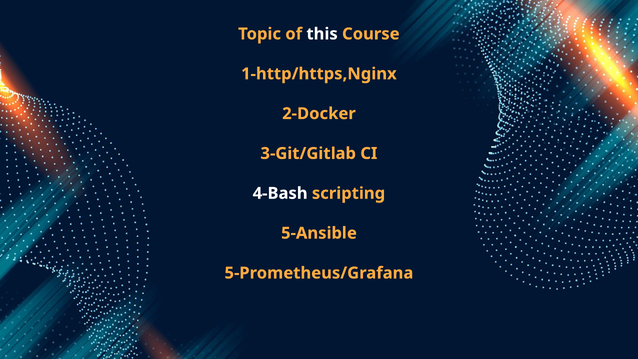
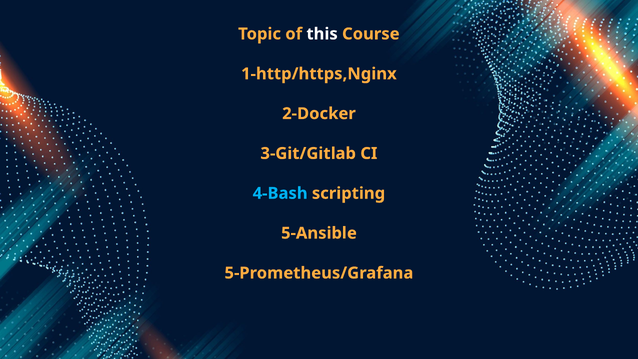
4-Bash colour: white -> light blue
